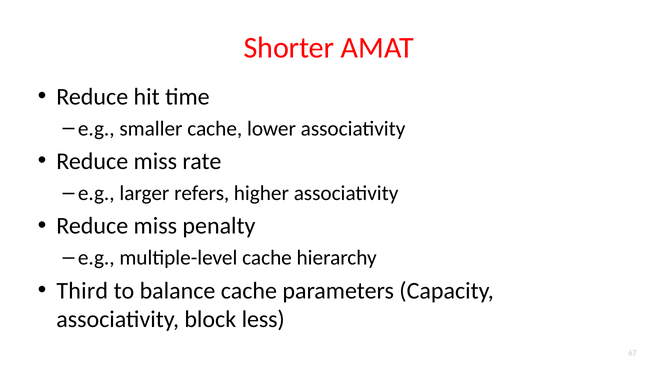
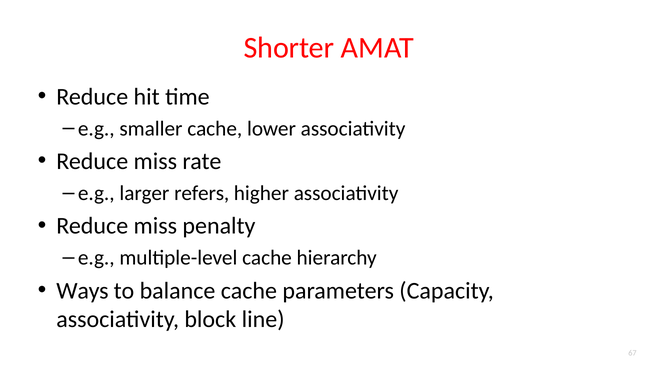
Third: Third -> Ways
less: less -> line
